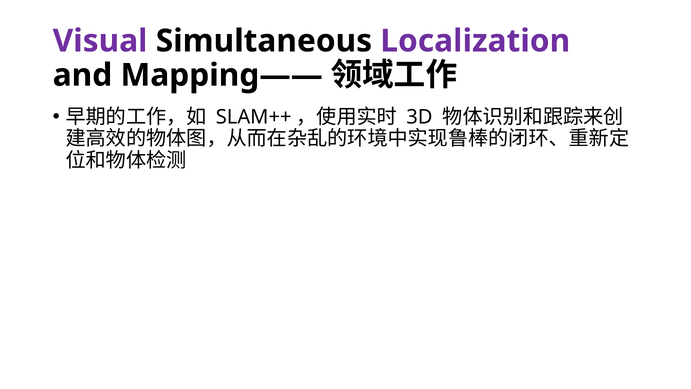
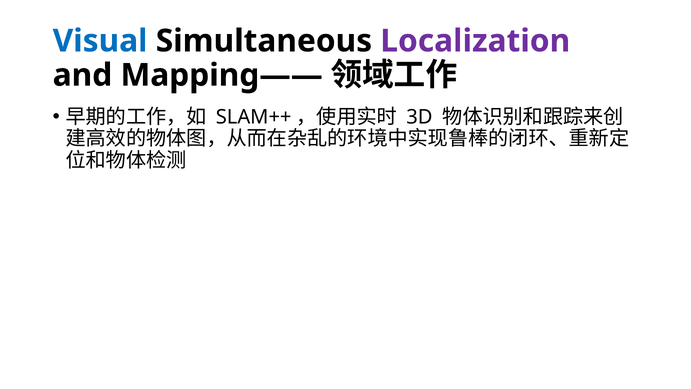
Visual colour: purple -> blue
